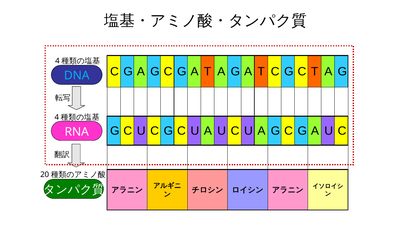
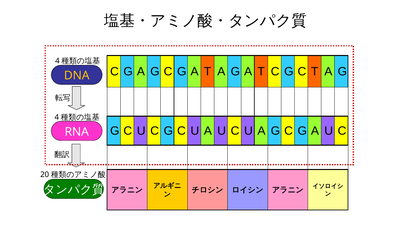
DNA colour: light blue -> yellow
